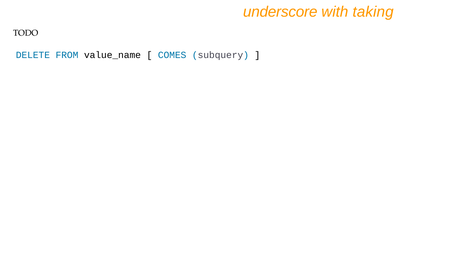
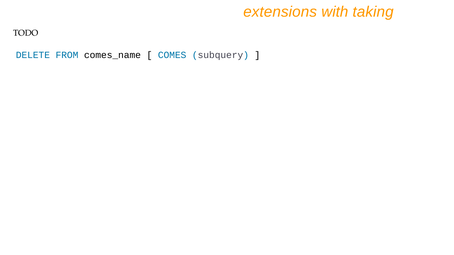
underscore: underscore -> extensions
value_name: value_name -> comes_name
